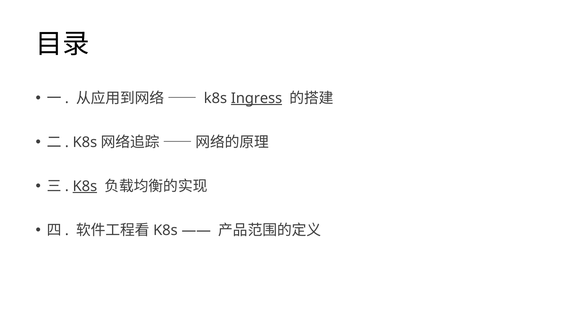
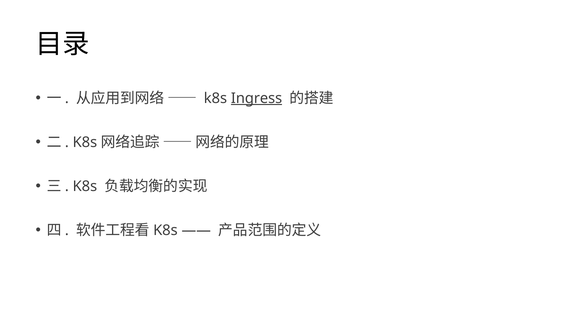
K8s at (85, 186) underline: present -> none
